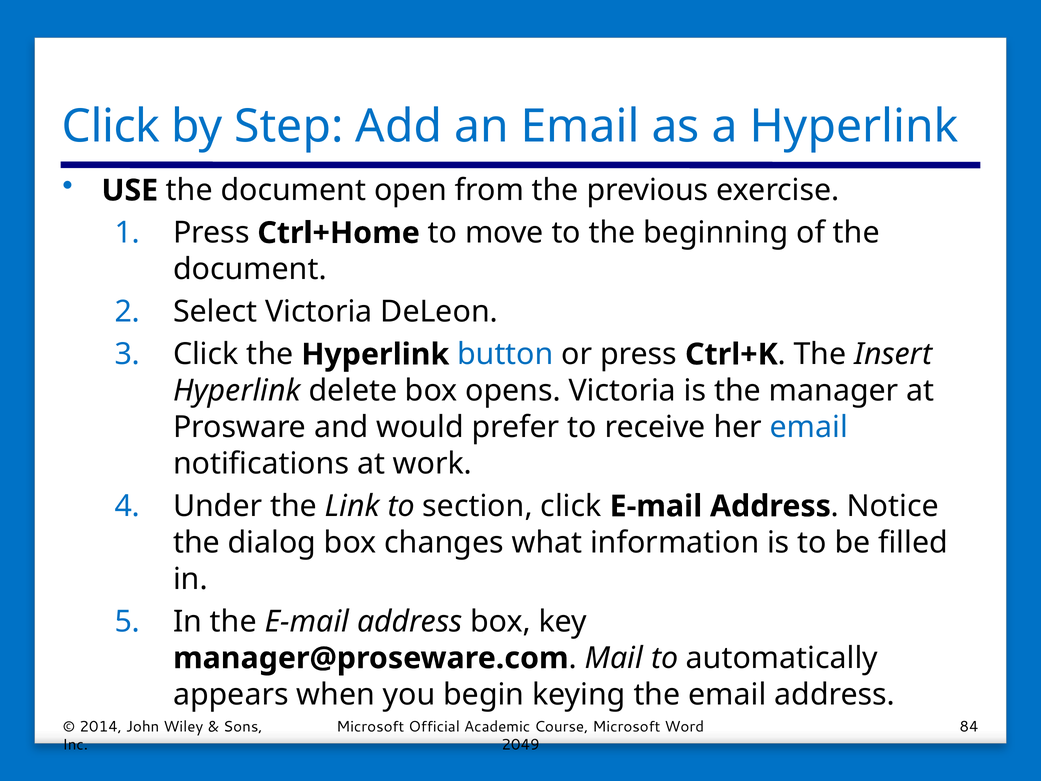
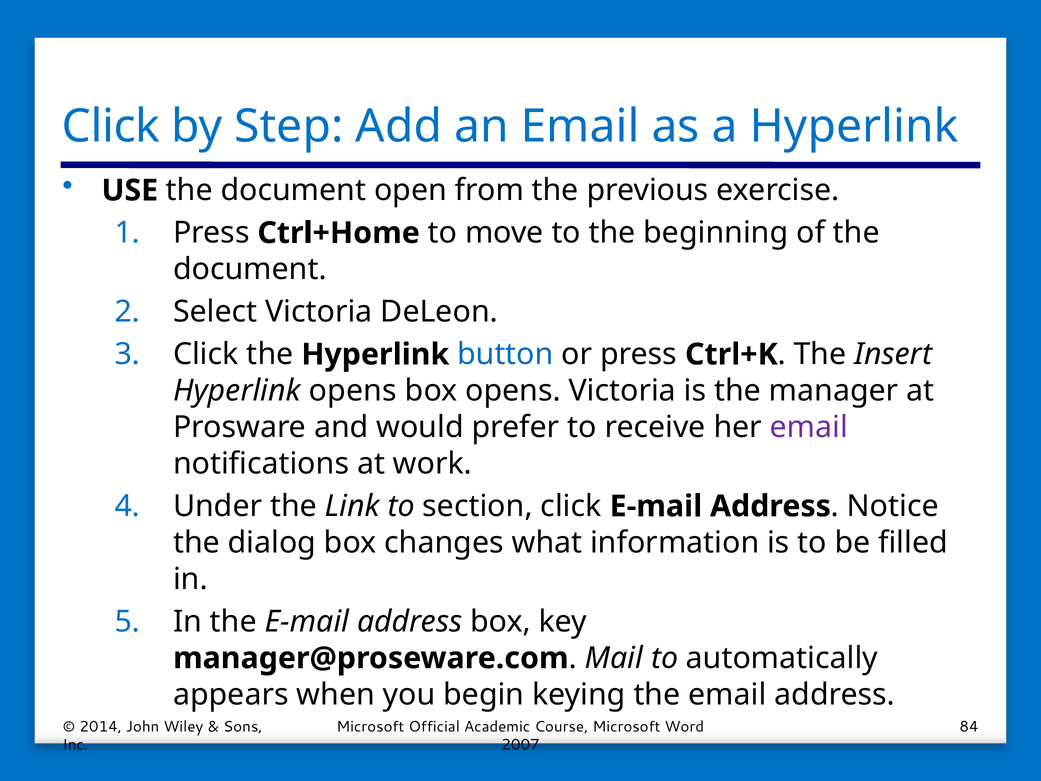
Hyperlink delete: delete -> opens
email at (809, 427) colour: blue -> purple
2049: 2049 -> 2007
